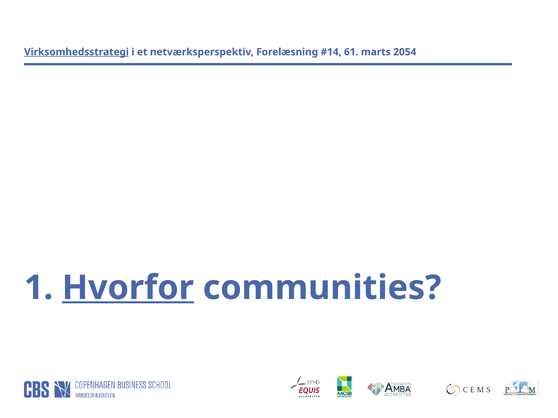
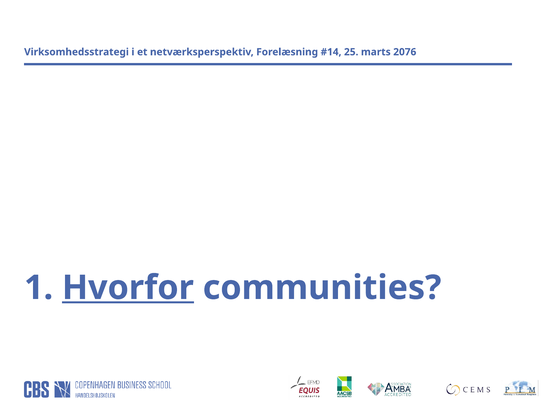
Virksomhedsstrategi underline: present -> none
61: 61 -> 25
2054: 2054 -> 2076
